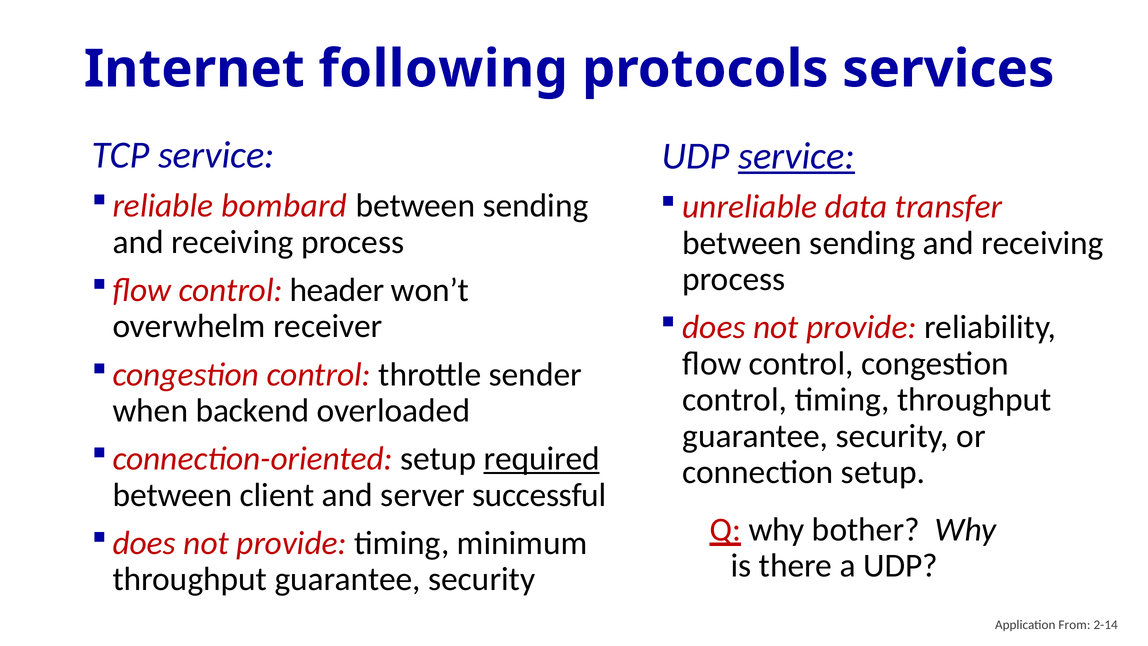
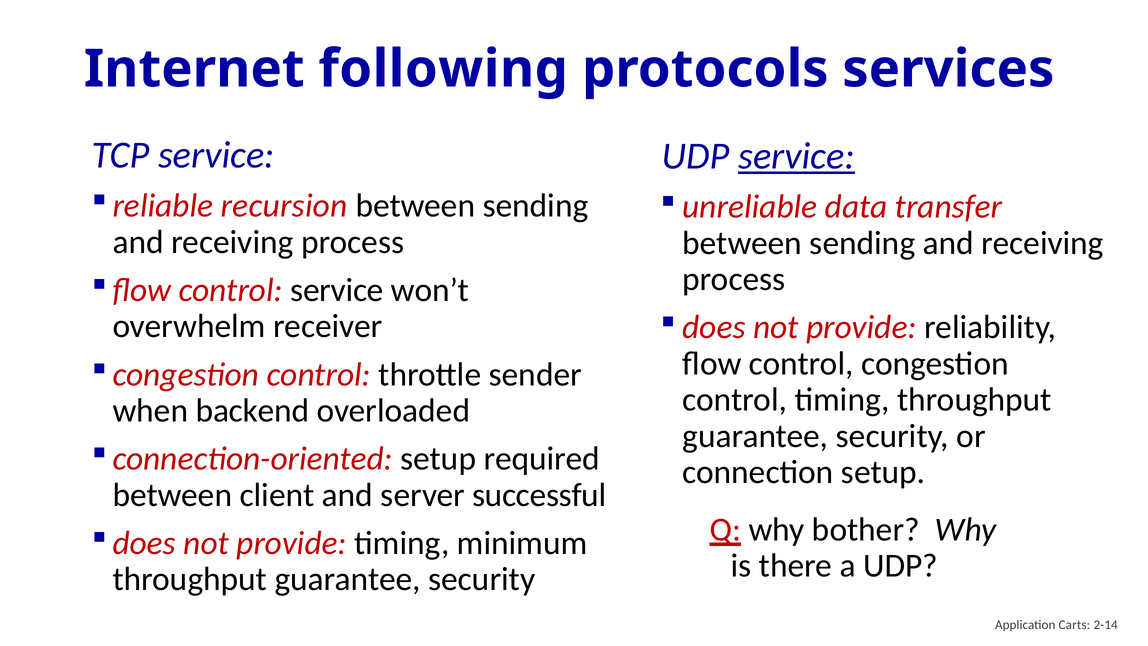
bombard: bombard -> recursion
control header: header -> service
required underline: present -> none
From: From -> Carts
